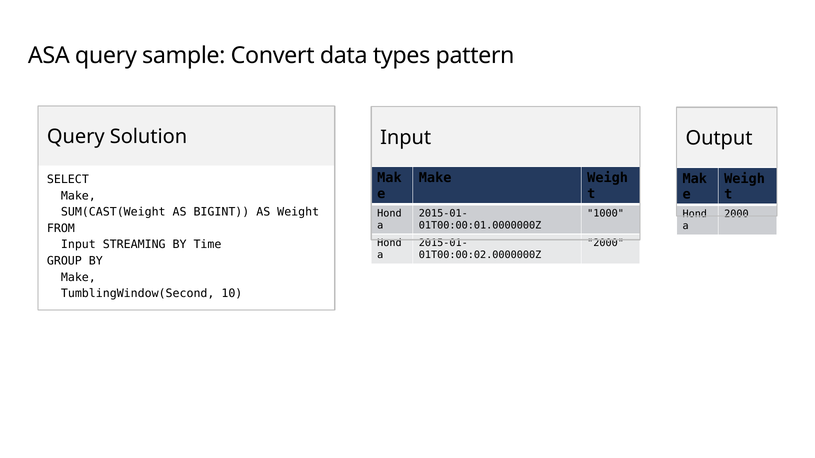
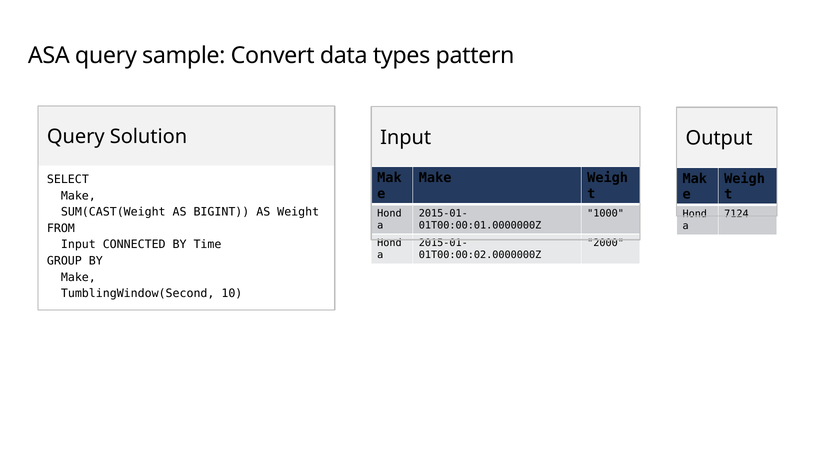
2000 at (736, 214): 2000 -> 7124
STREAMING: STREAMING -> CONNECTED
